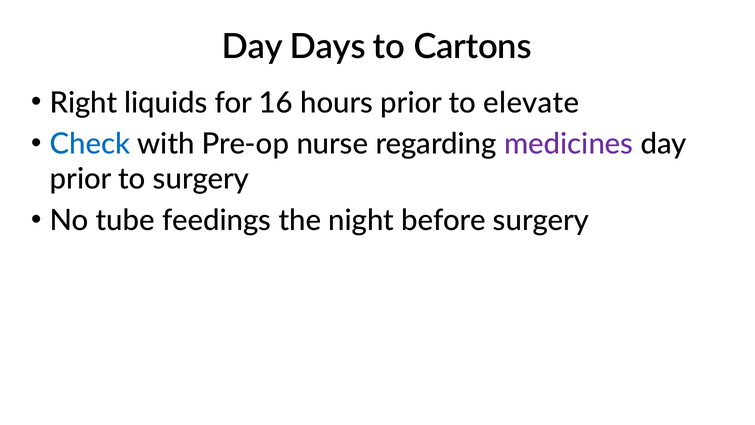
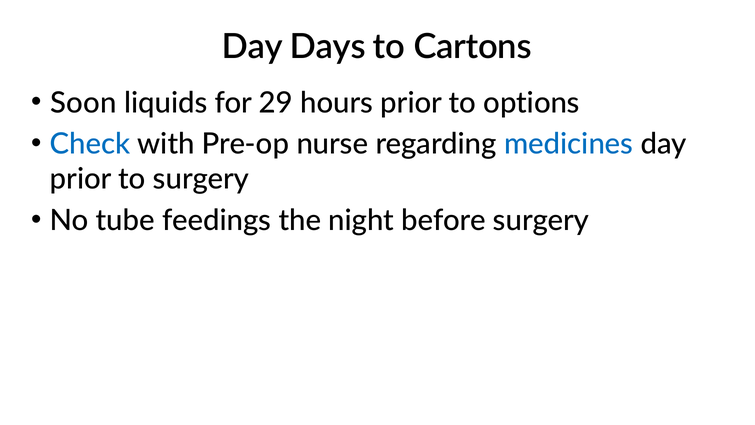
Right: Right -> Soon
16: 16 -> 29
elevate: elevate -> options
medicines colour: purple -> blue
